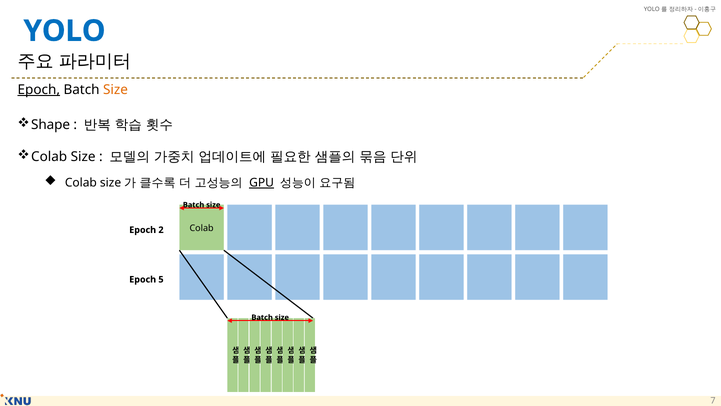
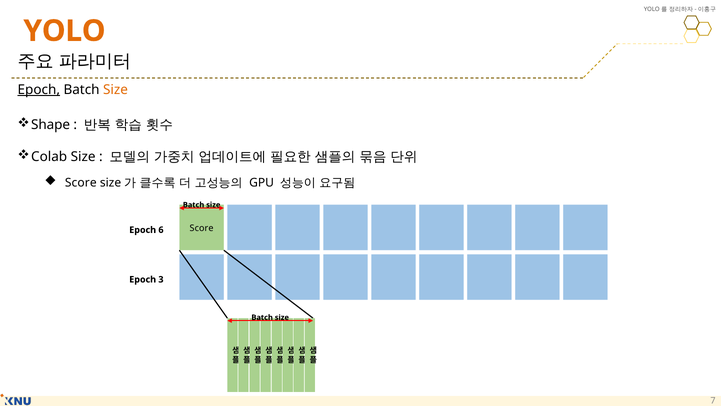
YOLO at (64, 31) colour: blue -> orange
Colab at (81, 183): Colab -> Score
GPU underline: present -> none
Colab at (202, 228): Colab -> Score
2: 2 -> 6
5: 5 -> 3
